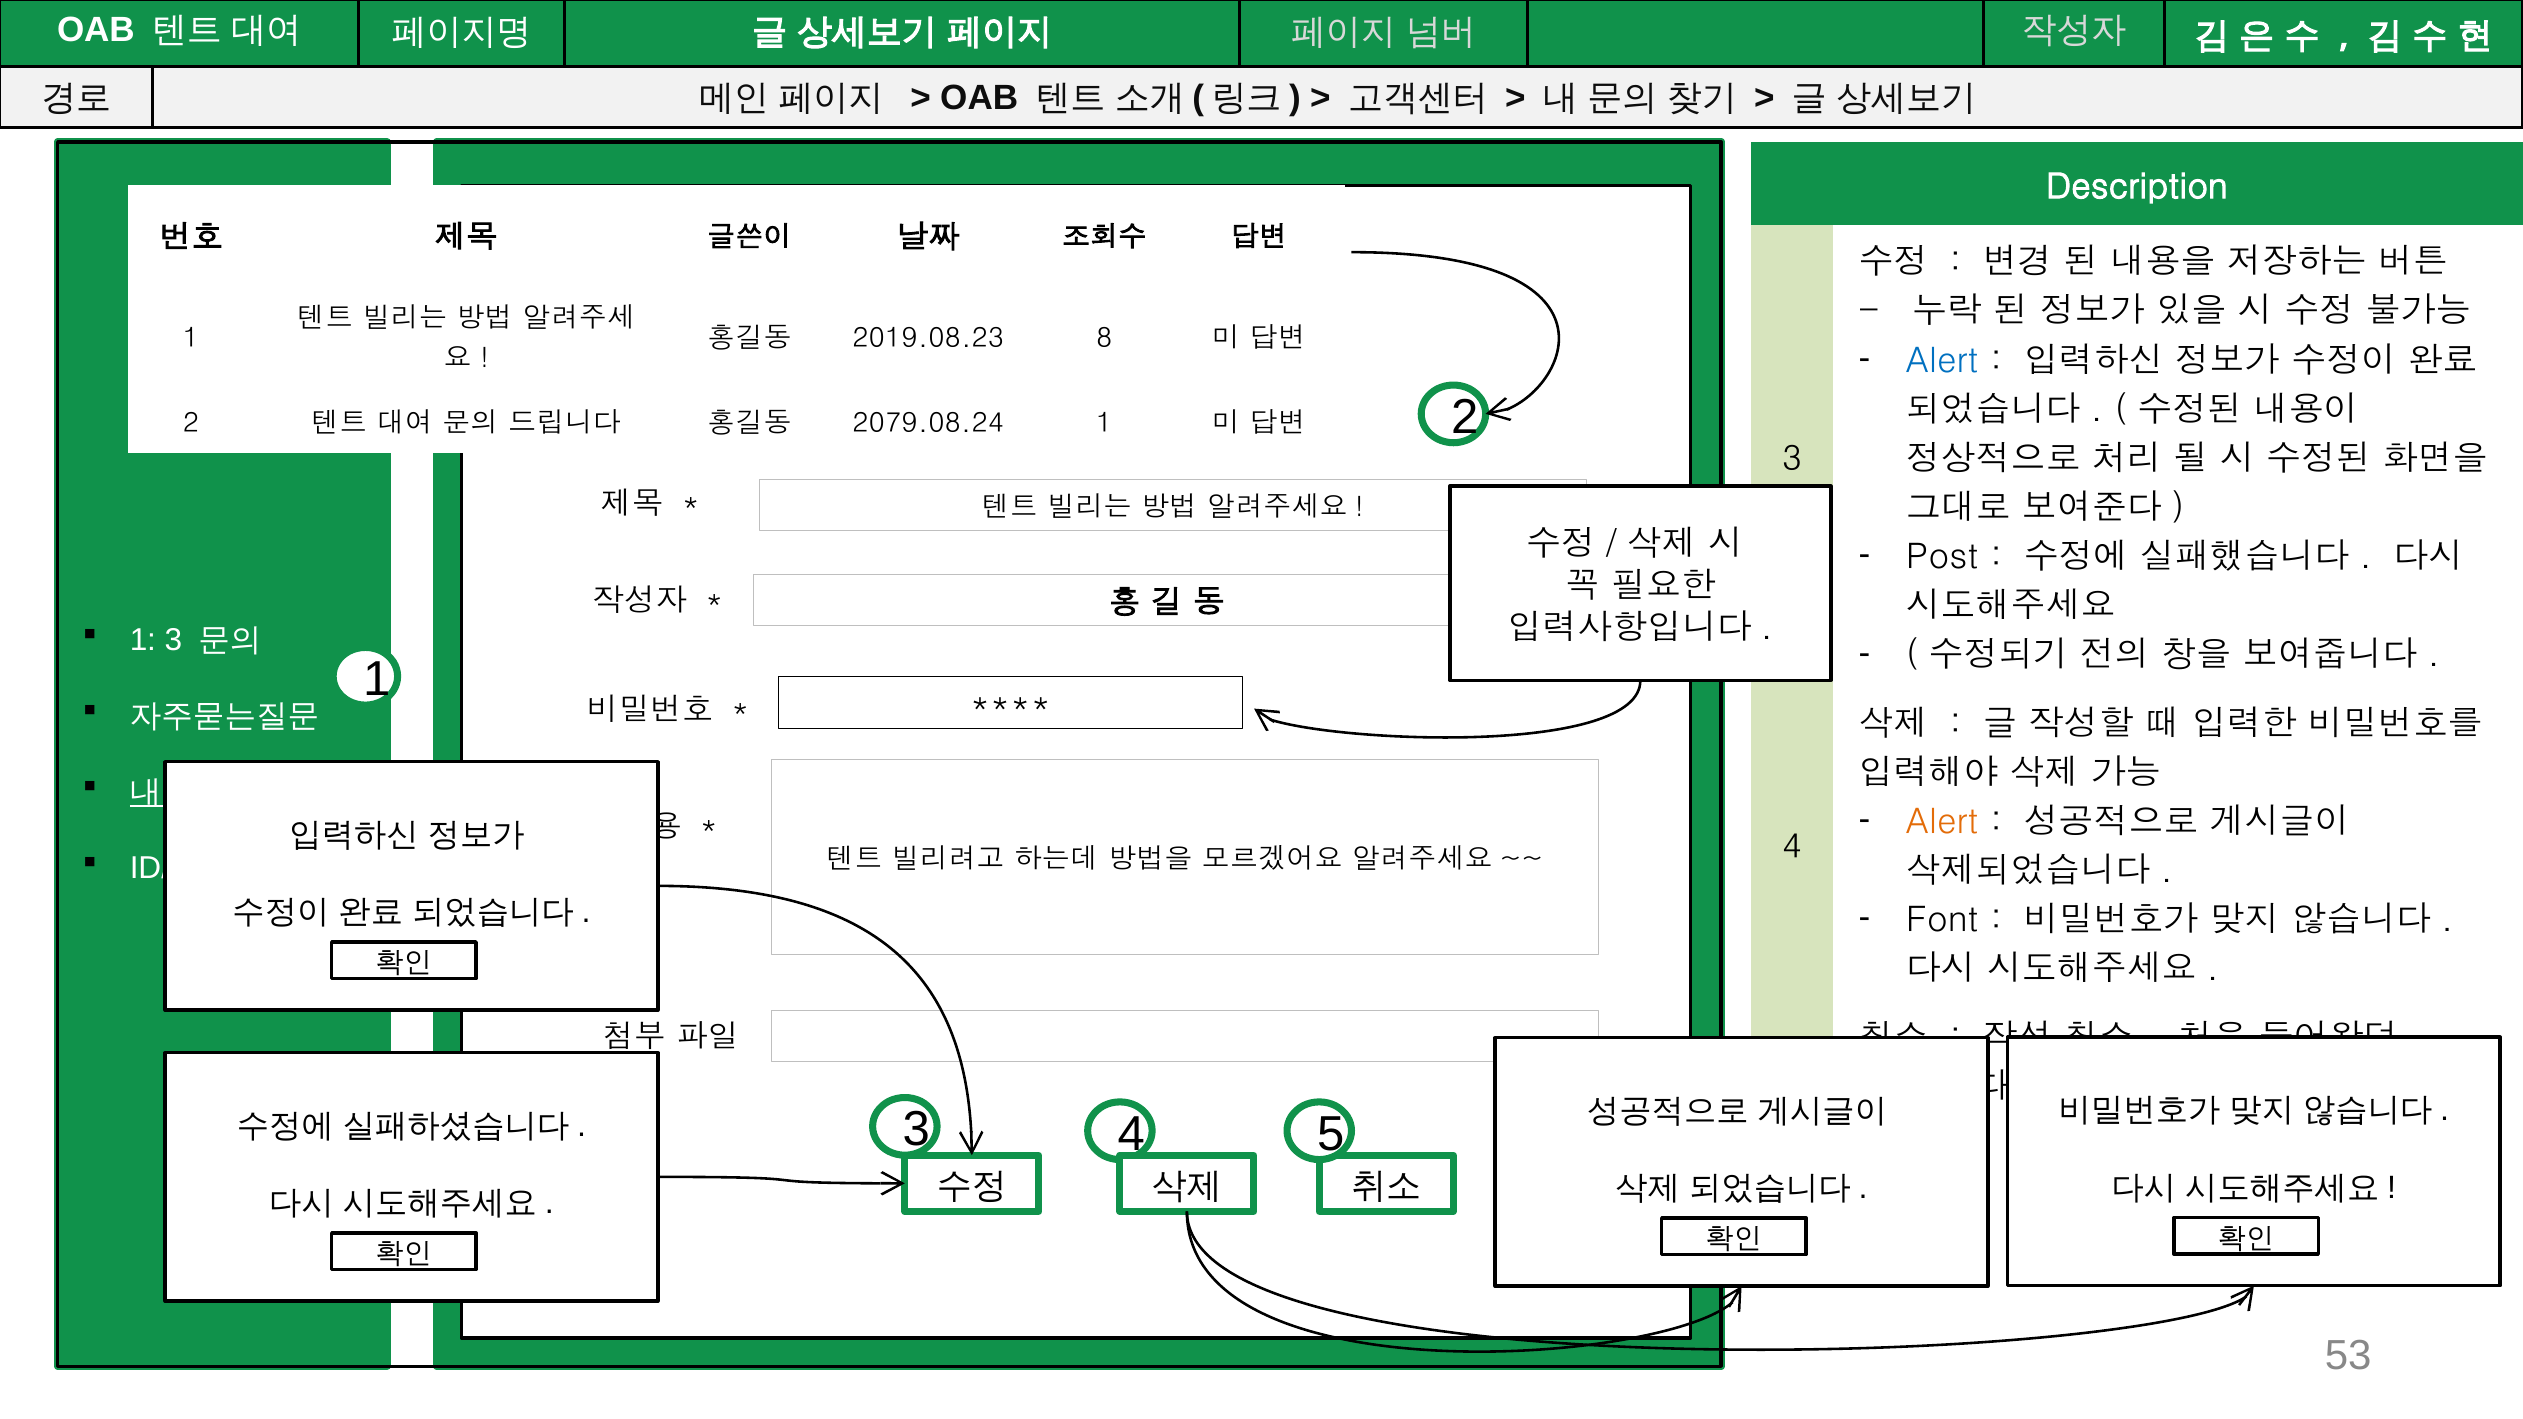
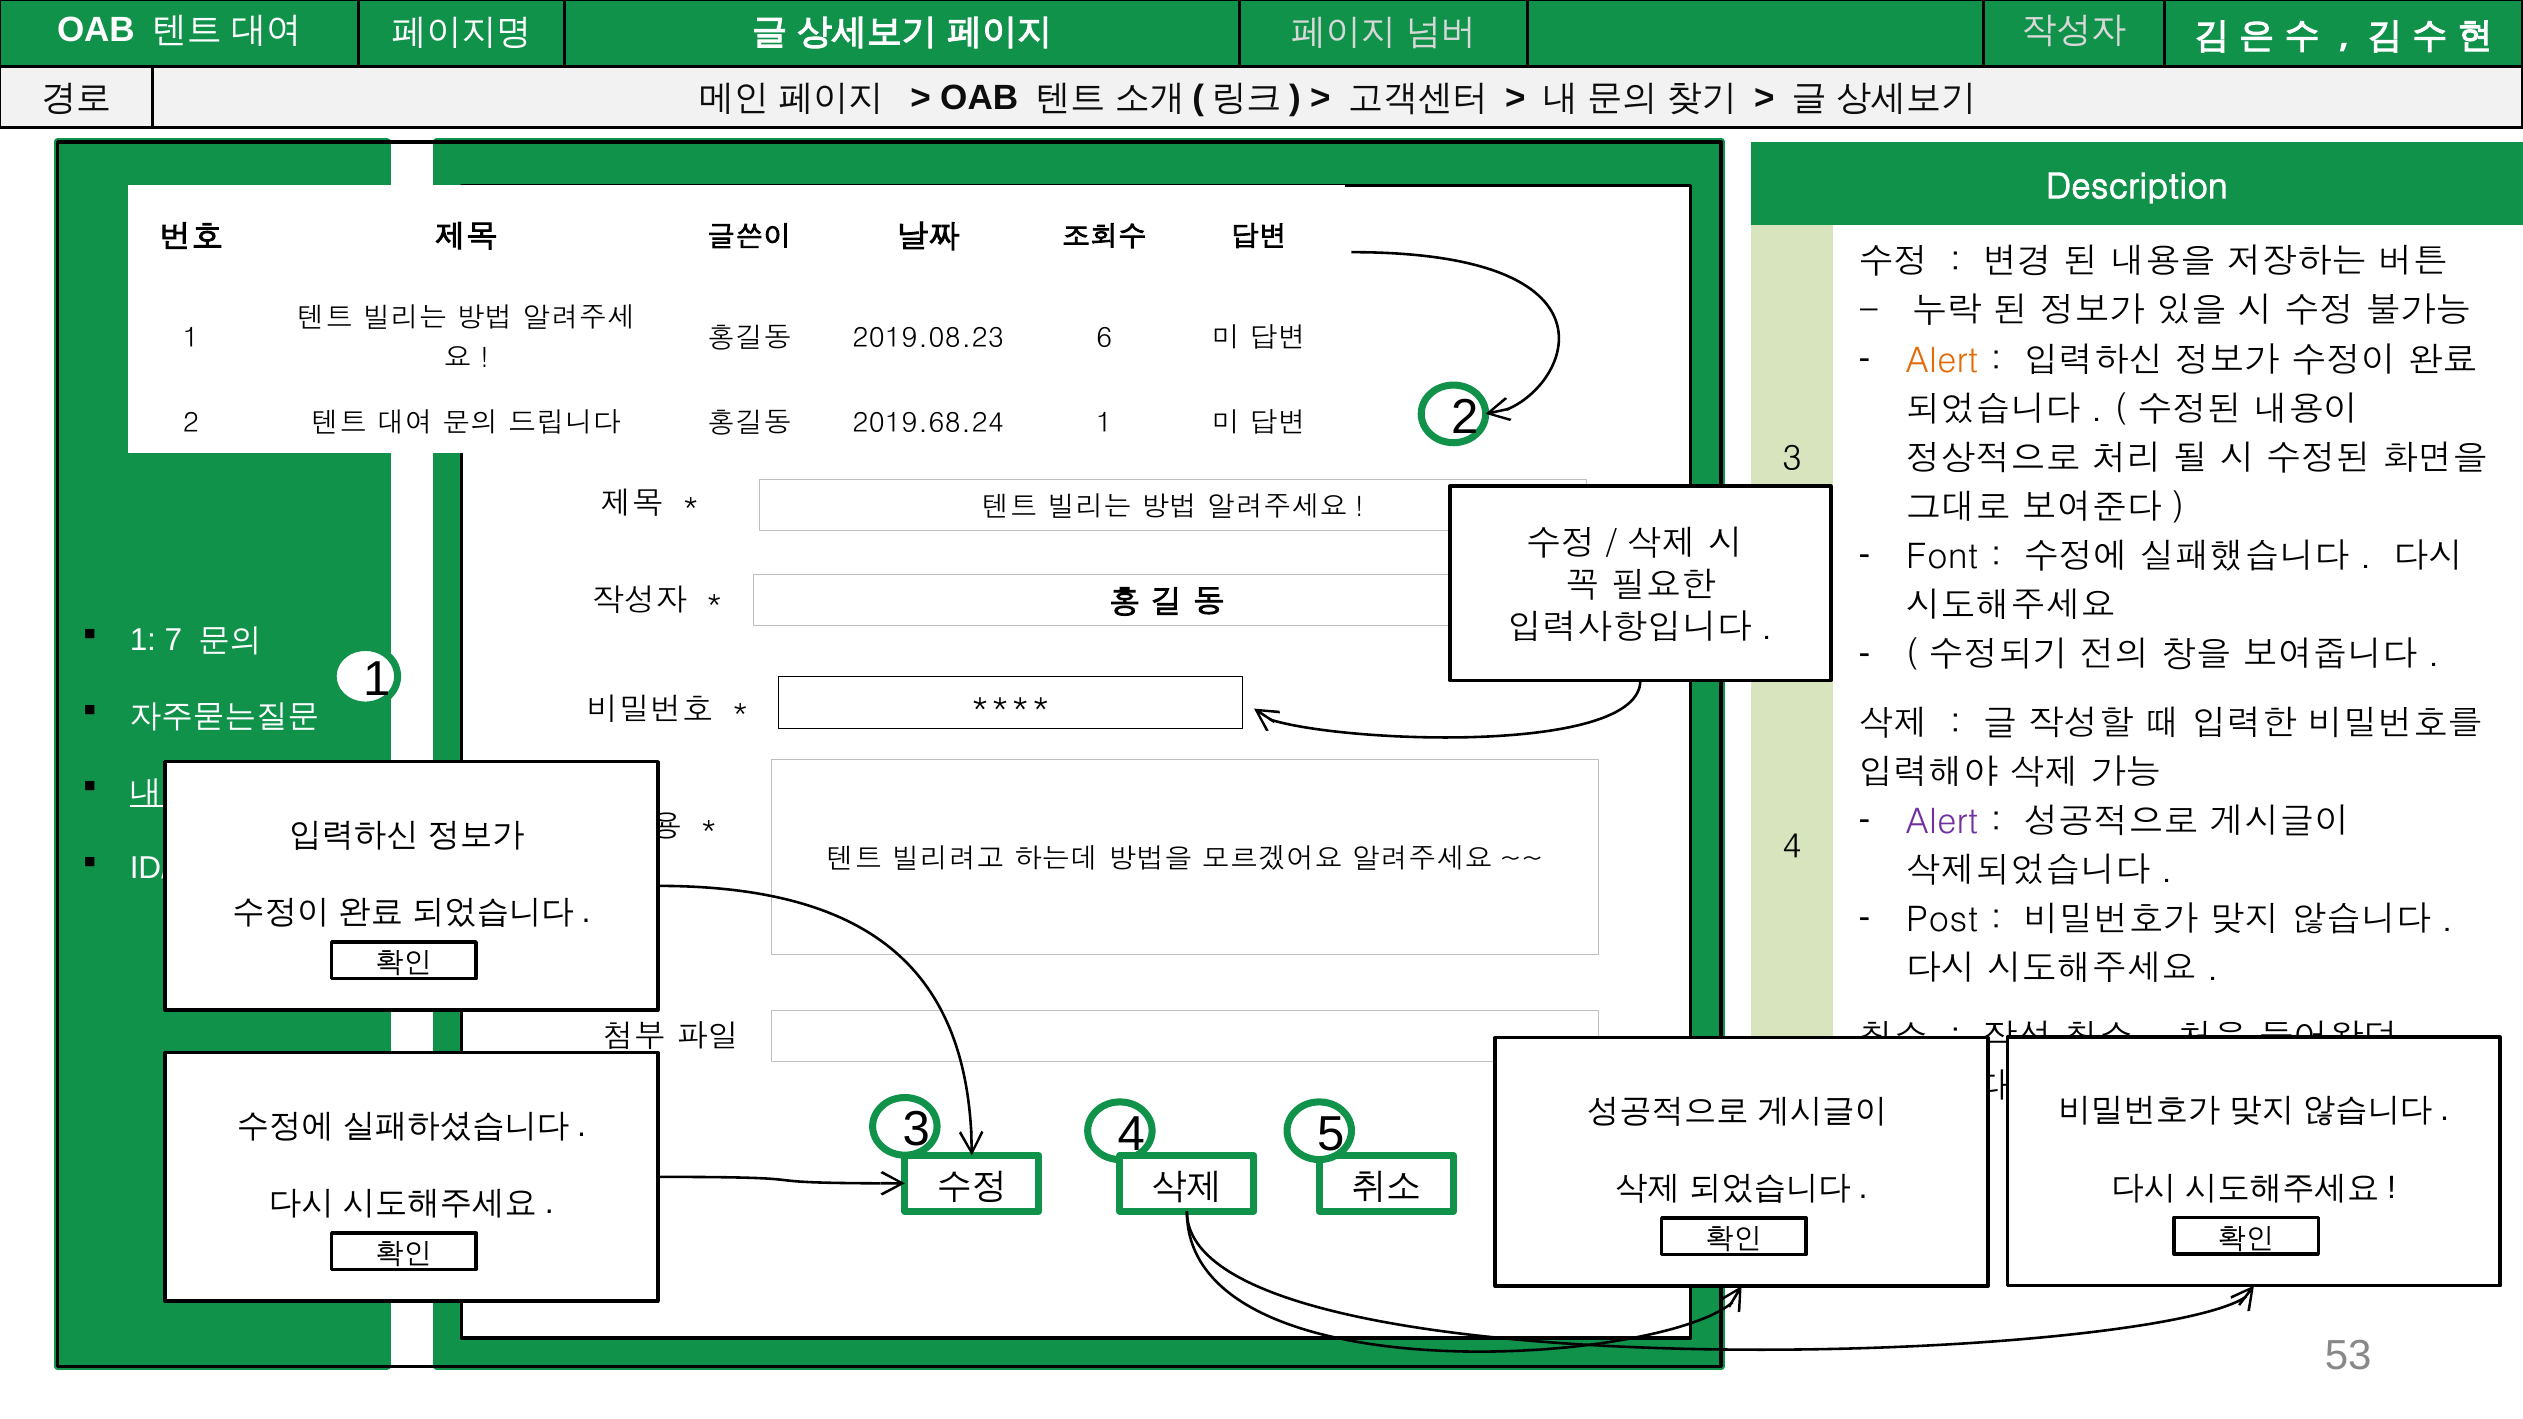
8: 8 -> 6
Alert at (1942, 361) colour: blue -> orange
2079.08.24: 2079.08.24 -> 2019.68.24
Post: Post -> Font
1 3: 3 -> 7
Alert at (1942, 822) colour: orange -> purple
Font: Font -> Post
